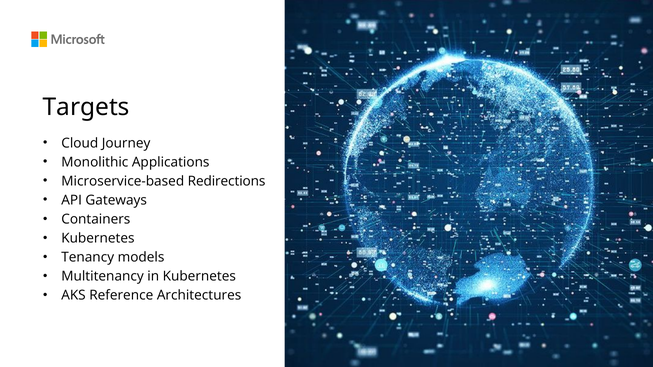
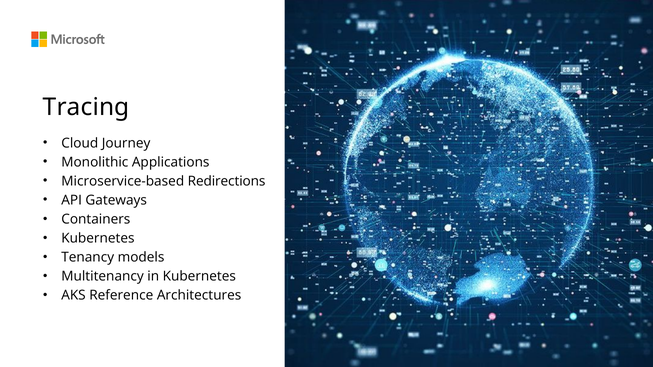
Targets: Targets -> Tracing
